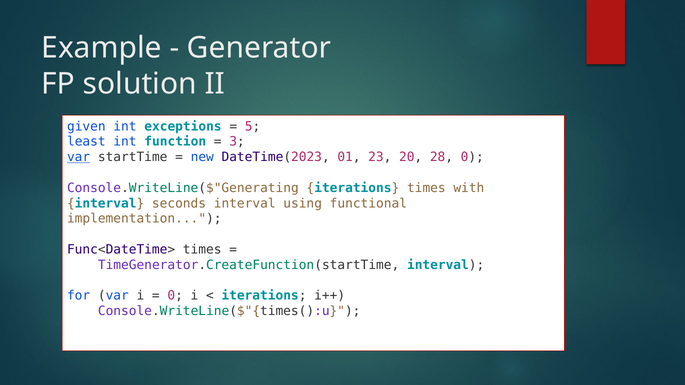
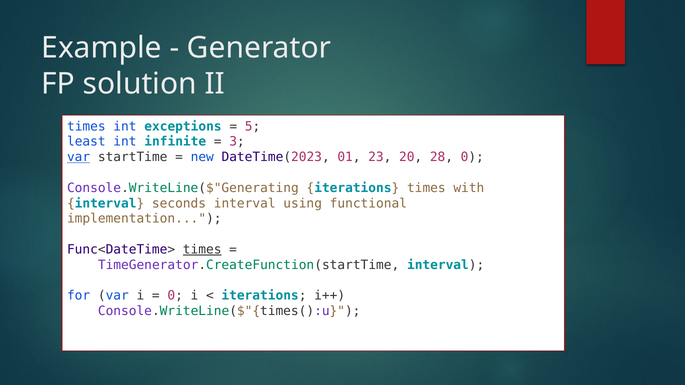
given at (86, 126): given -> times
function: function -> infinite
times at (202, 250) underline: none -> present
